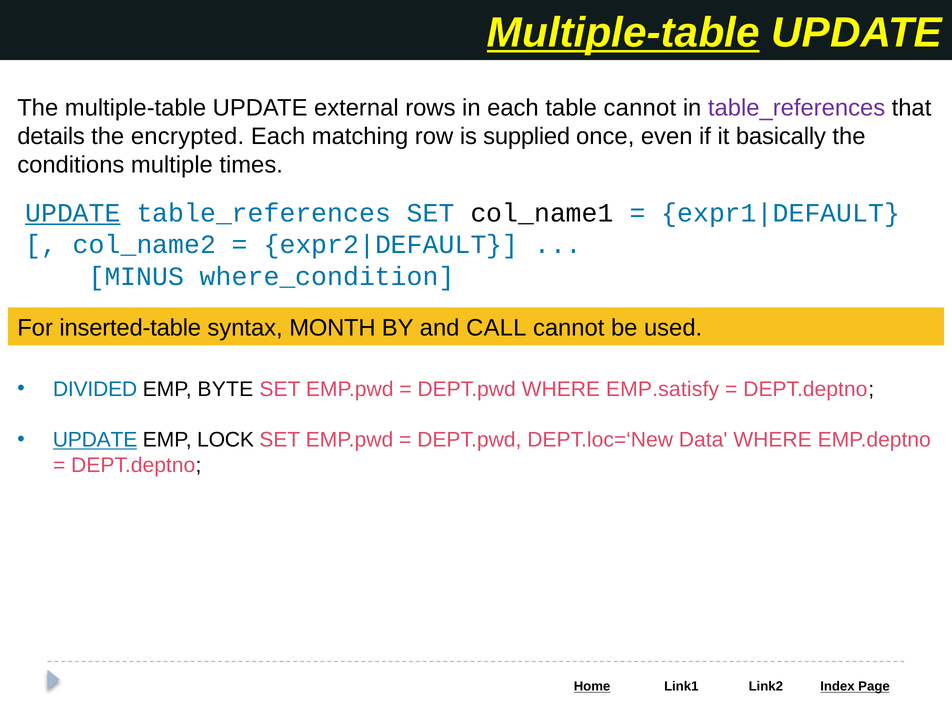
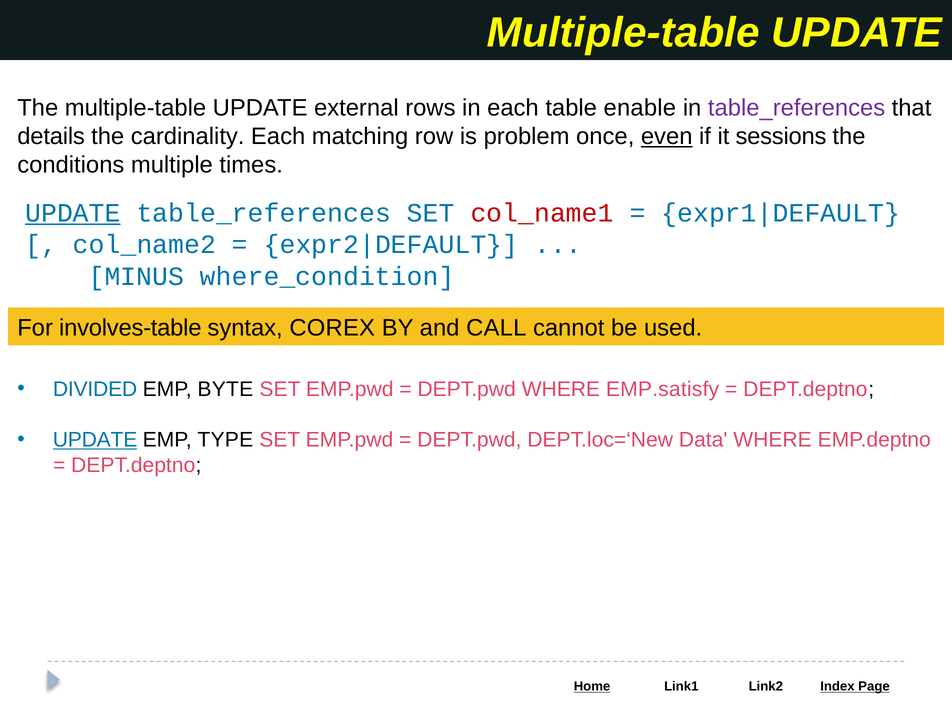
Multiple-table at (623, 33) underline: present -> none
table cannot: cannot -> enable
encrypted: encrypted -> cardinality
supplied: supplied -> problem
even underline: none -> present
basically: basically -> sessions
col_name1 colour: black -> red
inserted-table: inserted-table -> involves-table
MONTH: MONTH -> COREX
LOCK: LOCK -> TYPE
